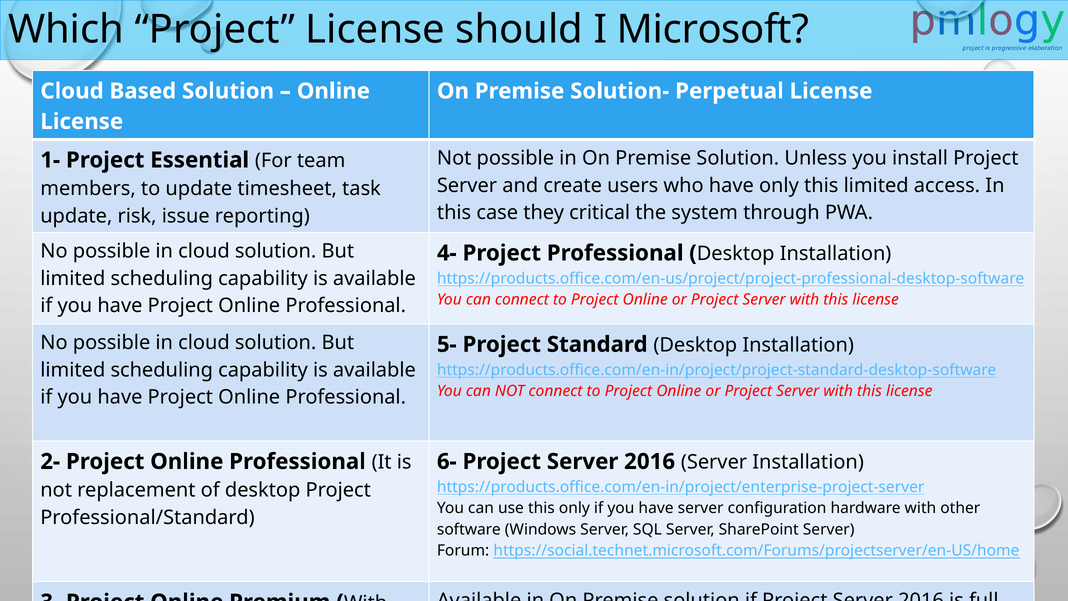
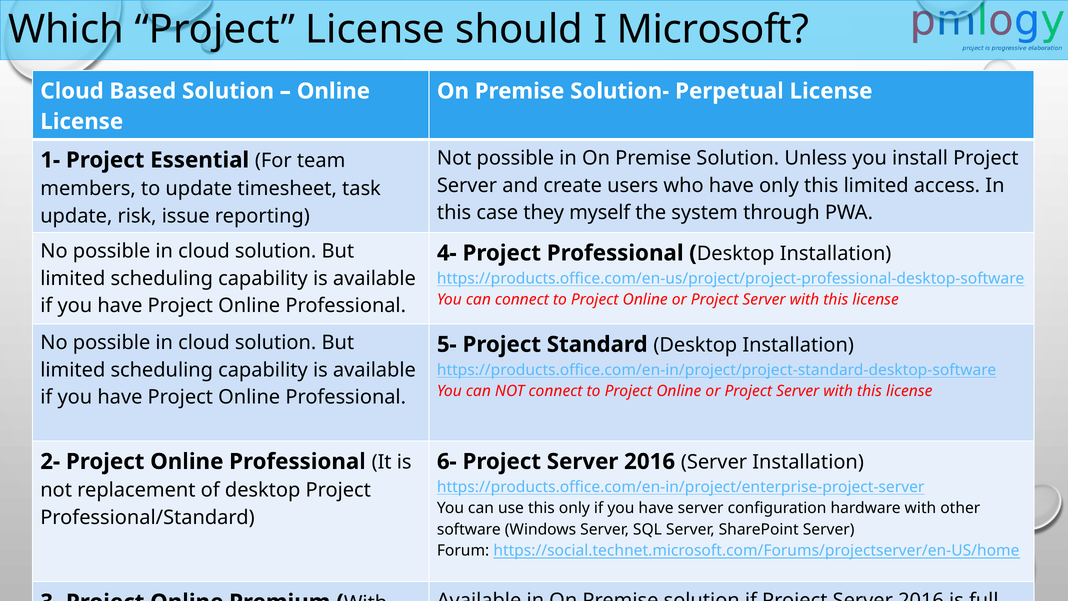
critical: critical -> myself
